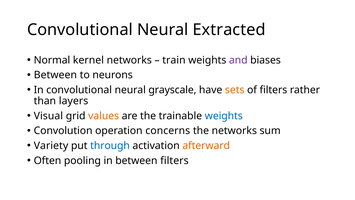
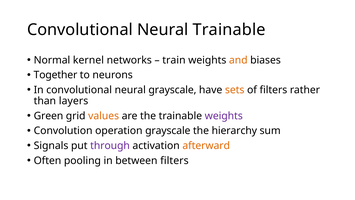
Neural Extracted: Extracted -> Trainable
and colour: purple -> orange
Between at (55, 75): Between -> Together
Visual: Visual -> Green
weights at (224, 116) colour: blue -> purple
operation concerns: concerns -> grayscale
the networks: networks -> hierarchy
Variety: Variety -> Signals
through colour: blue -> purple
